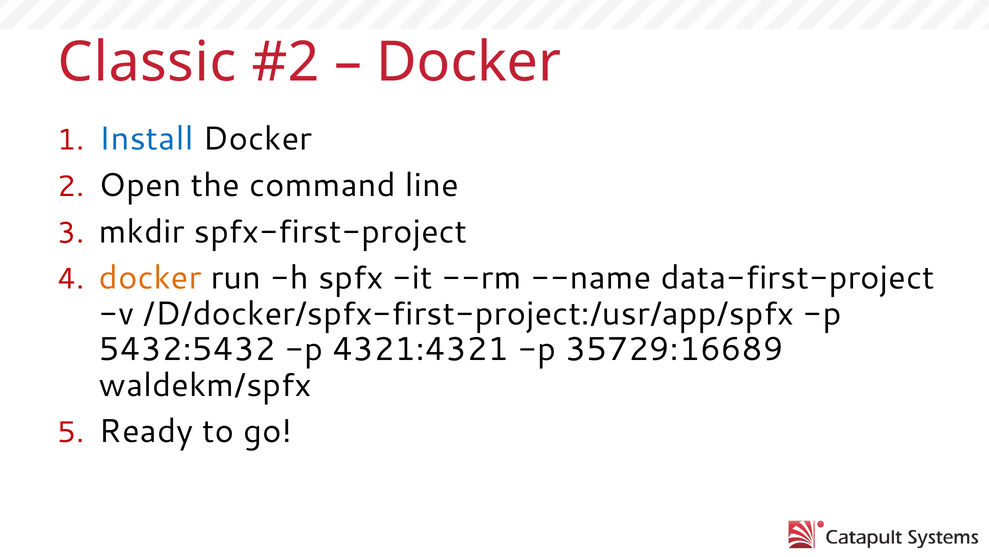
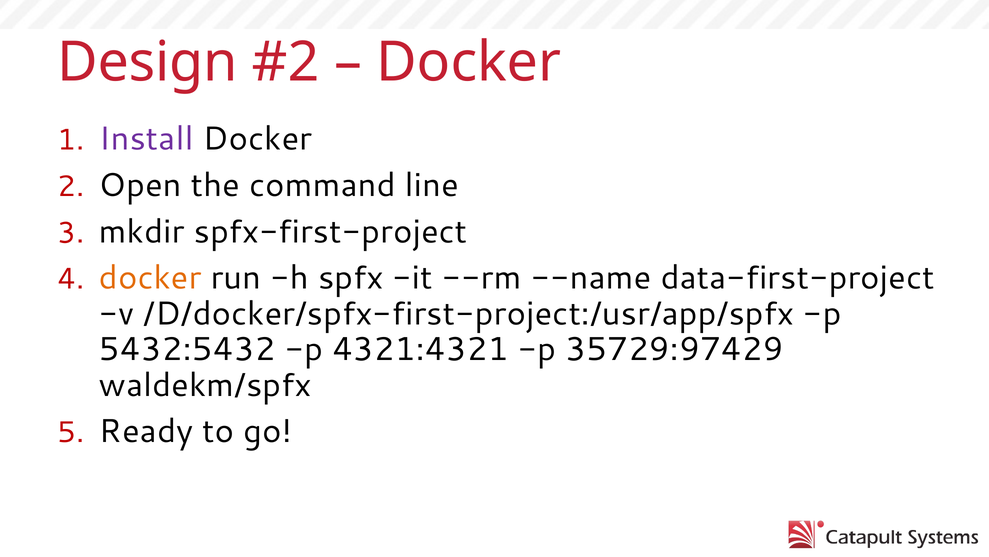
Classic: Classic -> Design
Install colour: blue -> purple
35729:16689: 35729:16689 -> 35729:97429
